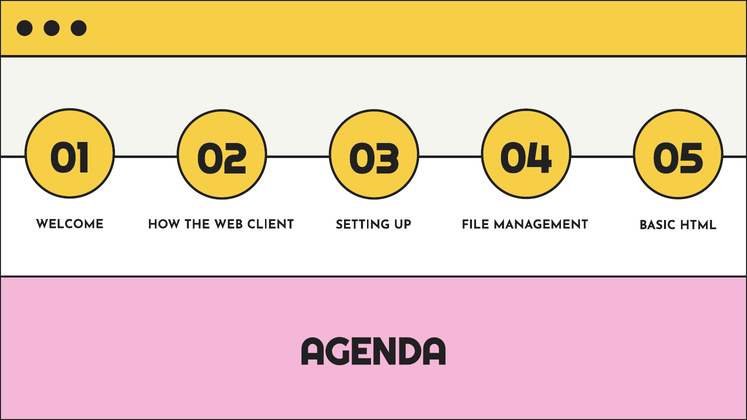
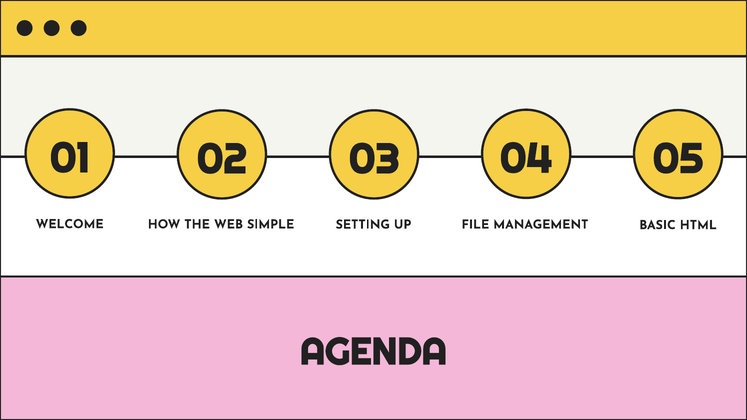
CLIENT: CLIENT -> SIMPLE
